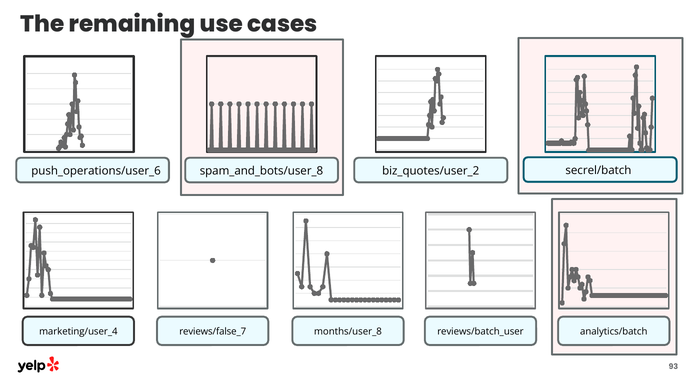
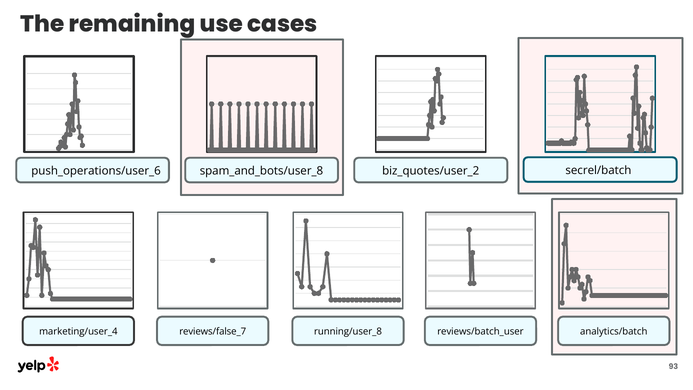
months/user_8: months/user_8 -> running/user_8
